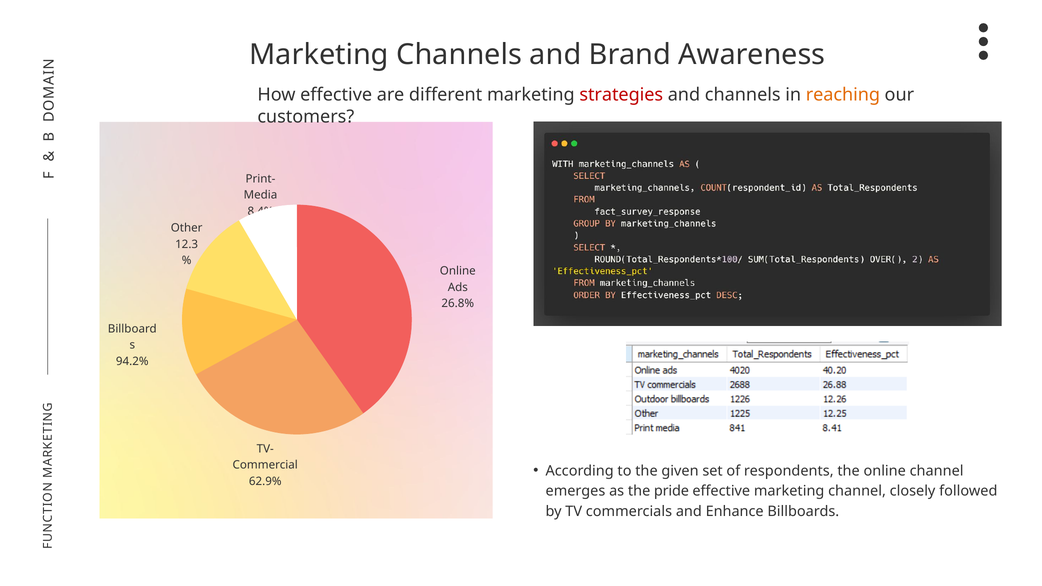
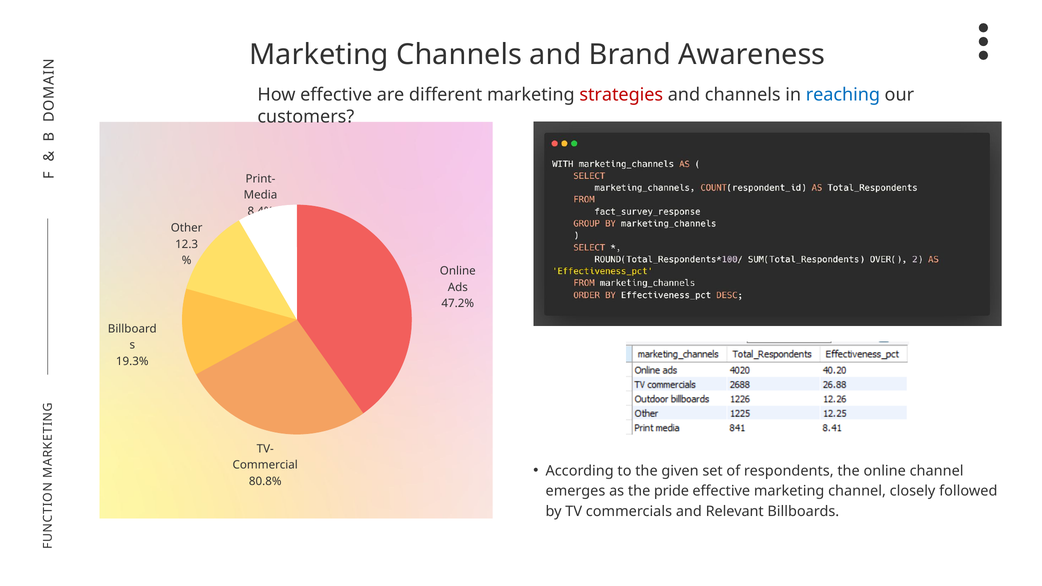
reaching colour: orange -> blue
26.8%: 26.8% -> 47.2%
94.2%: 94.2% -> 19.3%
62.9%: 62.9% -> 80.8%
Enhance: Enhance -> Relevant
